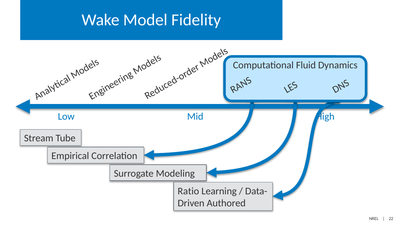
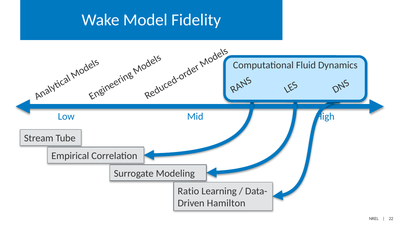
Authored: Authored -> Hamilton
